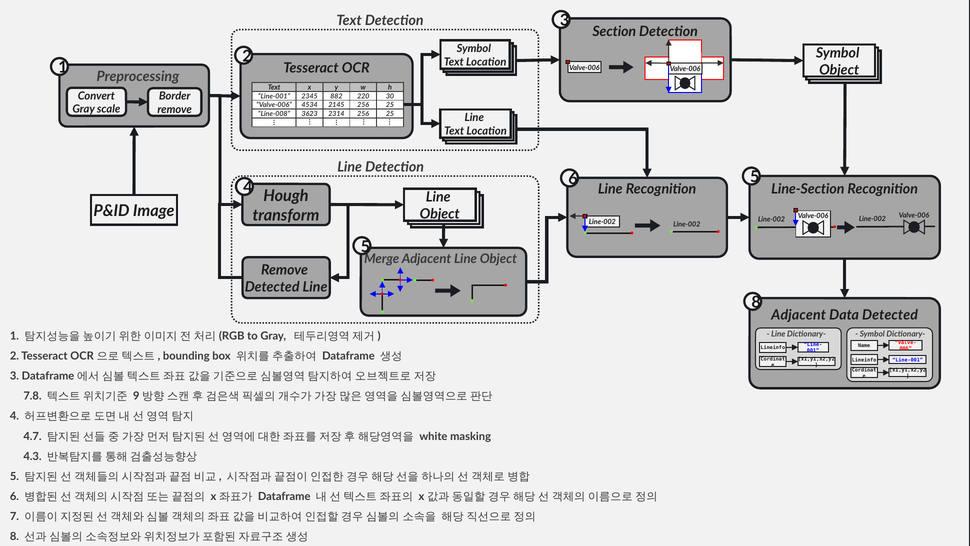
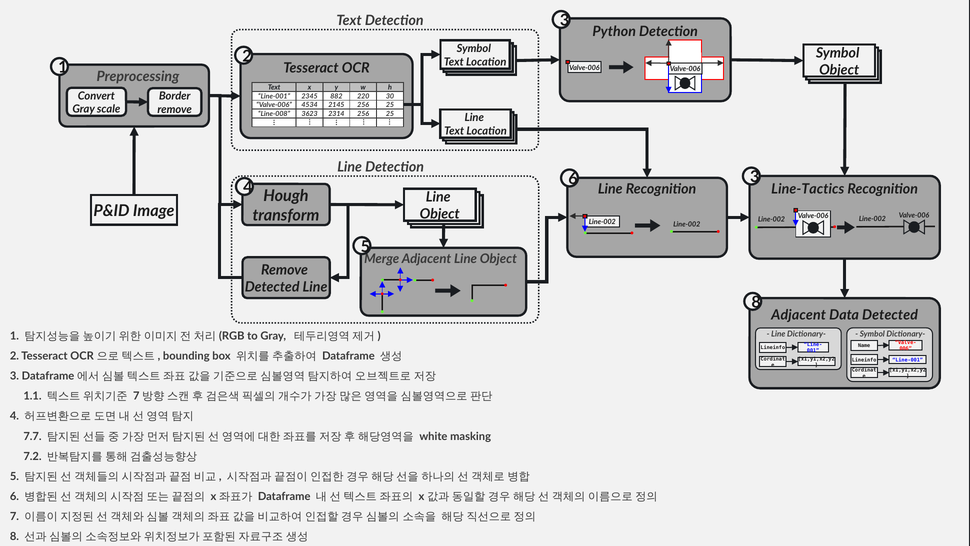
Section: Section -> Python
6 5: 5 -> 3
Line-Section: Line-Section -> Line-Tactics
7.8: 7.8 -> 1.1
9 at (136, 396): 9 -> 7
4.7: 4.7 -> 7.7
4.3: 4.3 -> 7.2
